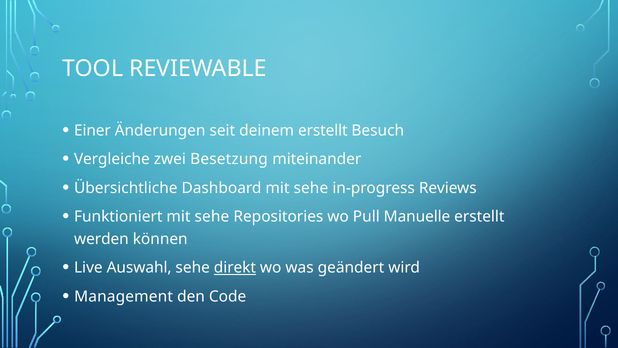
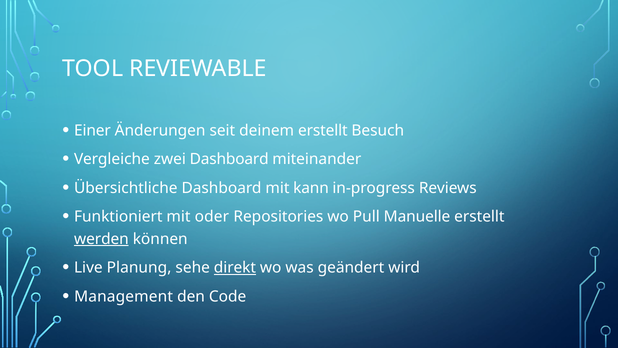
zwei Besetzung: Besetzung -> Dashboard
Dashboard mit sehe: sehe -> kann
Funktioniert mit sehe: sehe -> oder
werden underline: none -> present
Auswahl: Auswahl -> Planung
